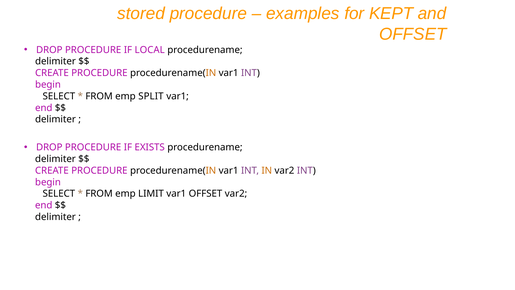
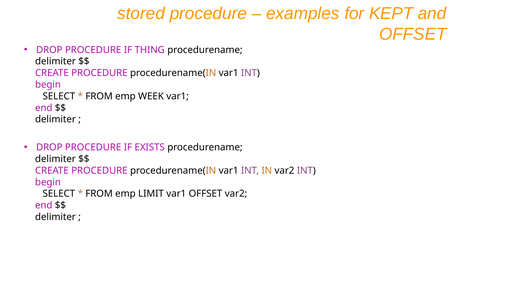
LOCAL: LOCAL -> THING
SPLIT: SPLIT -> WEEK
